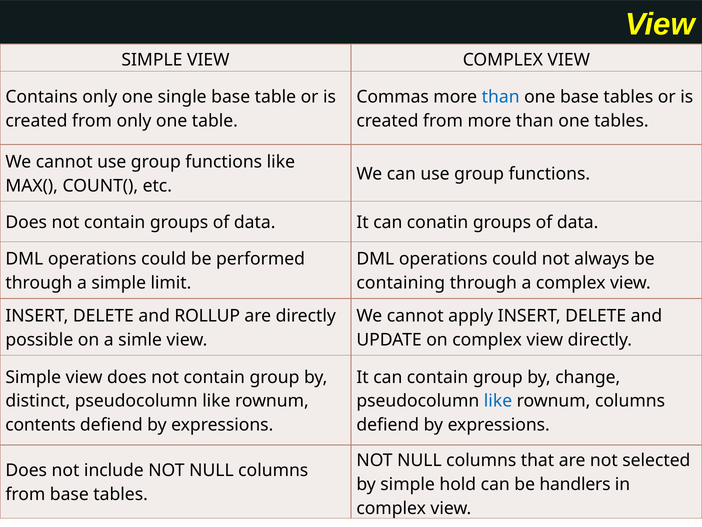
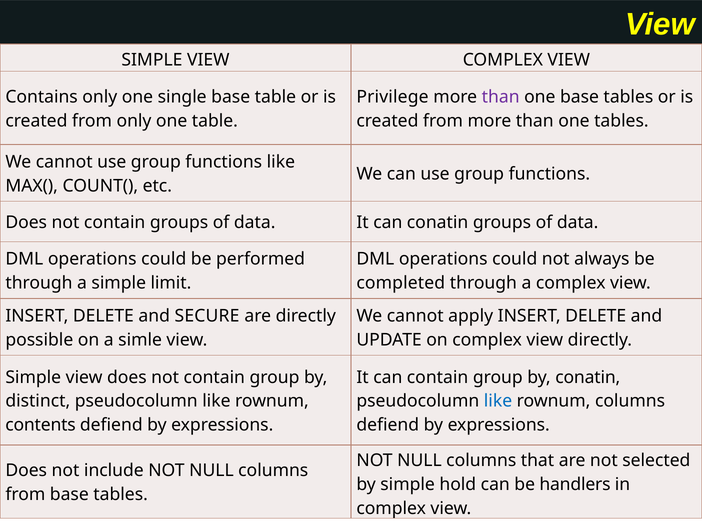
Commas: Commas -> Privilege
than at (501, 97) colour: blue -> purple
containing: containing -> completed
ROLLUP: ROLLUP -> SECURE
by change: change -> conatin
